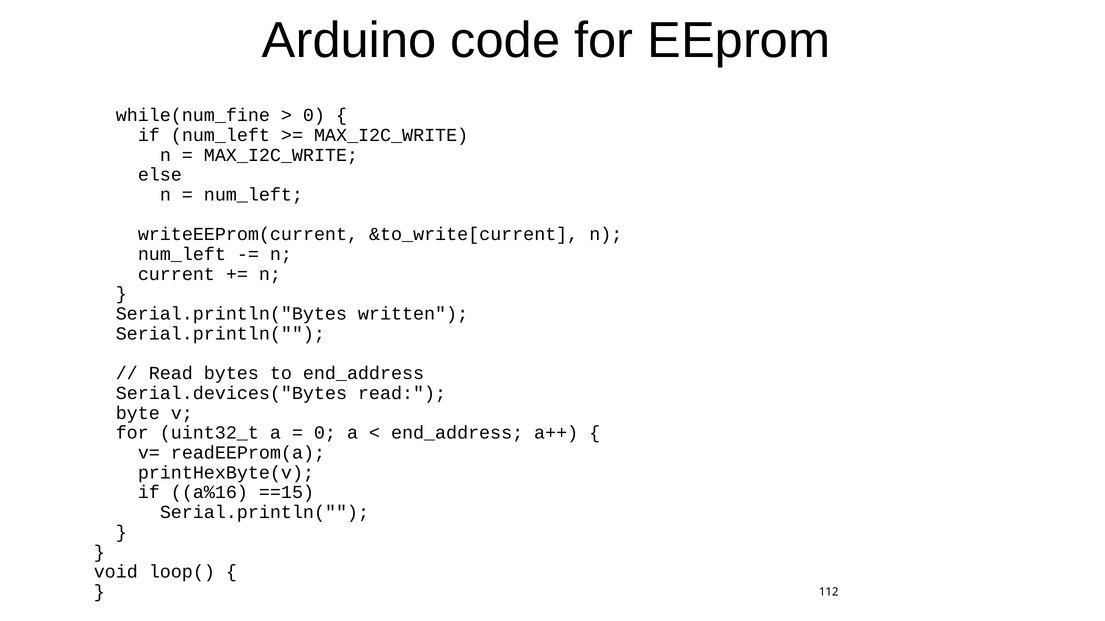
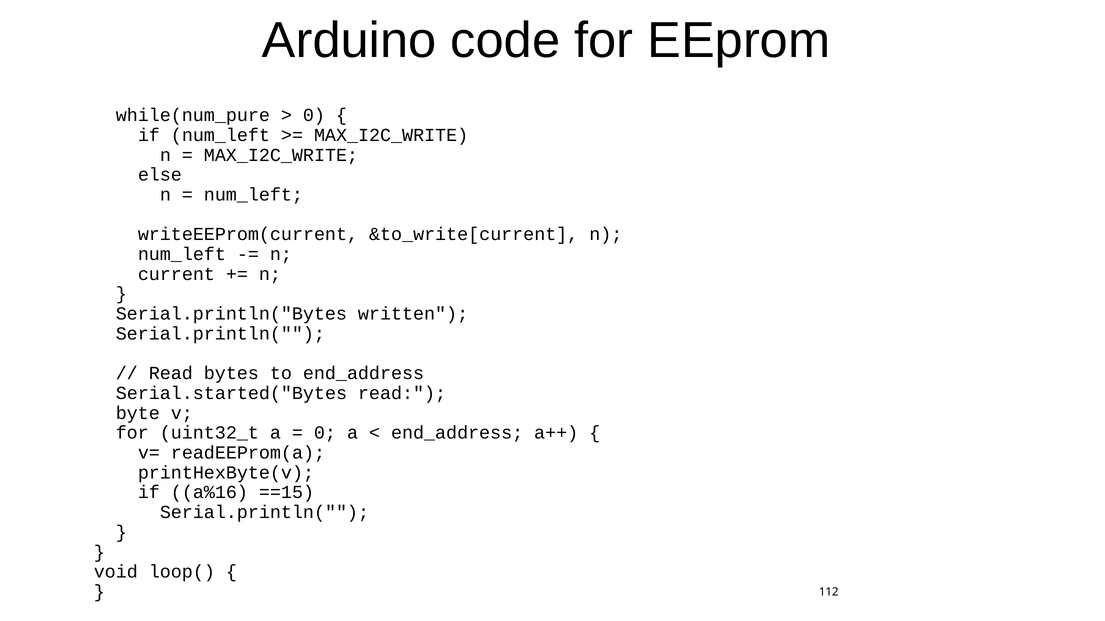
while(num_fine: while(num_fine -> while(num_pure
Serial.devices("Bytes: Serial.devices("Bytes -> Serial.started("Bytes
